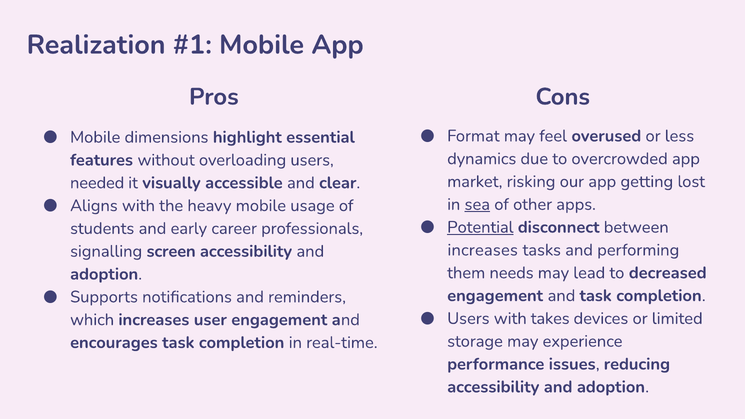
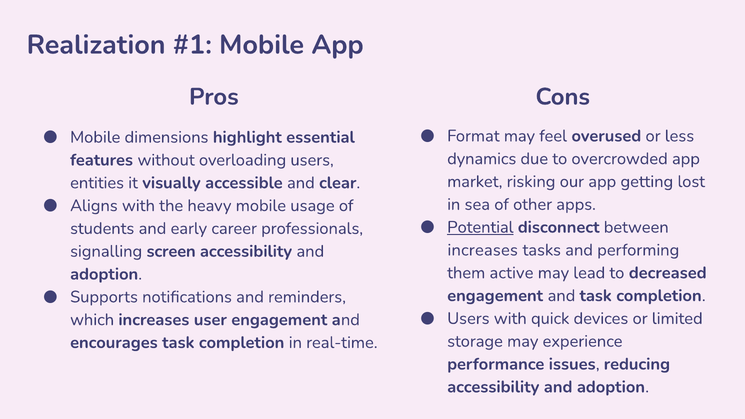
needed: needed -> entities
sea underline: present -> none
needs: needs -> active
takes: takes -> quick
